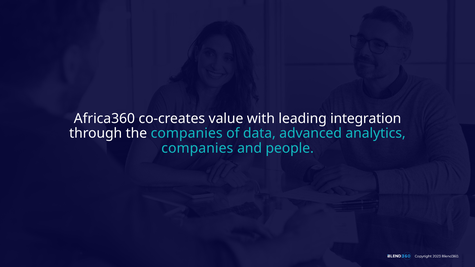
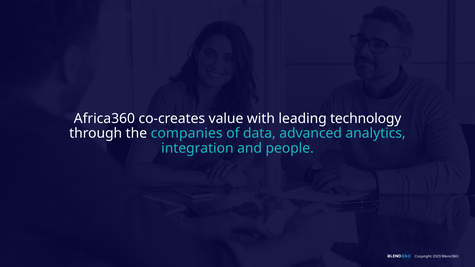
integration: integration -> technology
companies at (197, 148): companies -> integration
